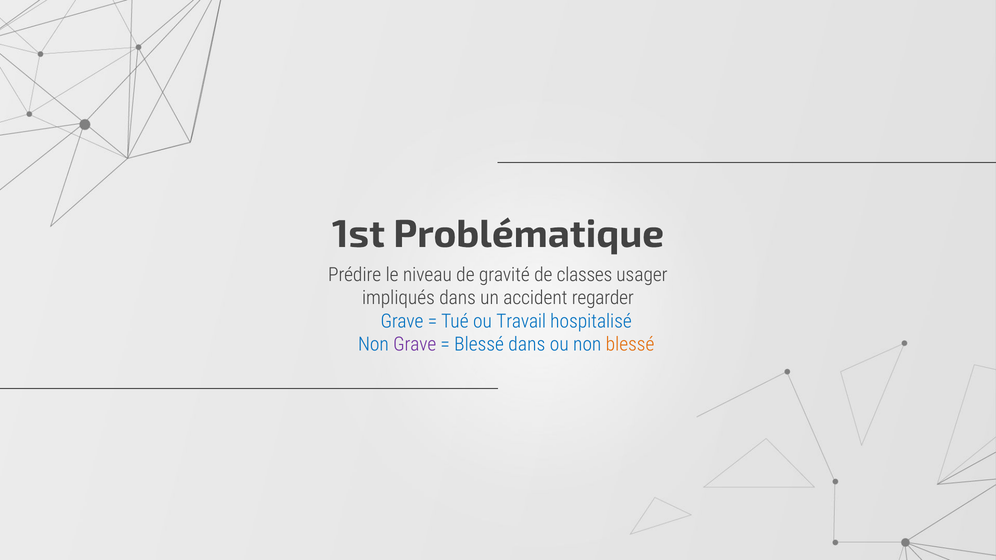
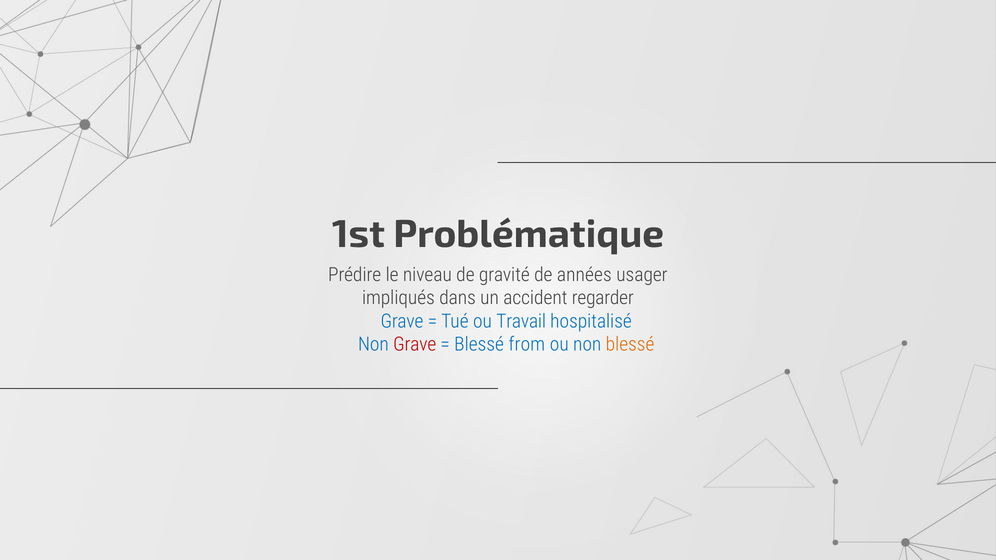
classes: classes -> années
Grave at (415, 345) colour: purple -> red
Blessé dans: dans -> from
